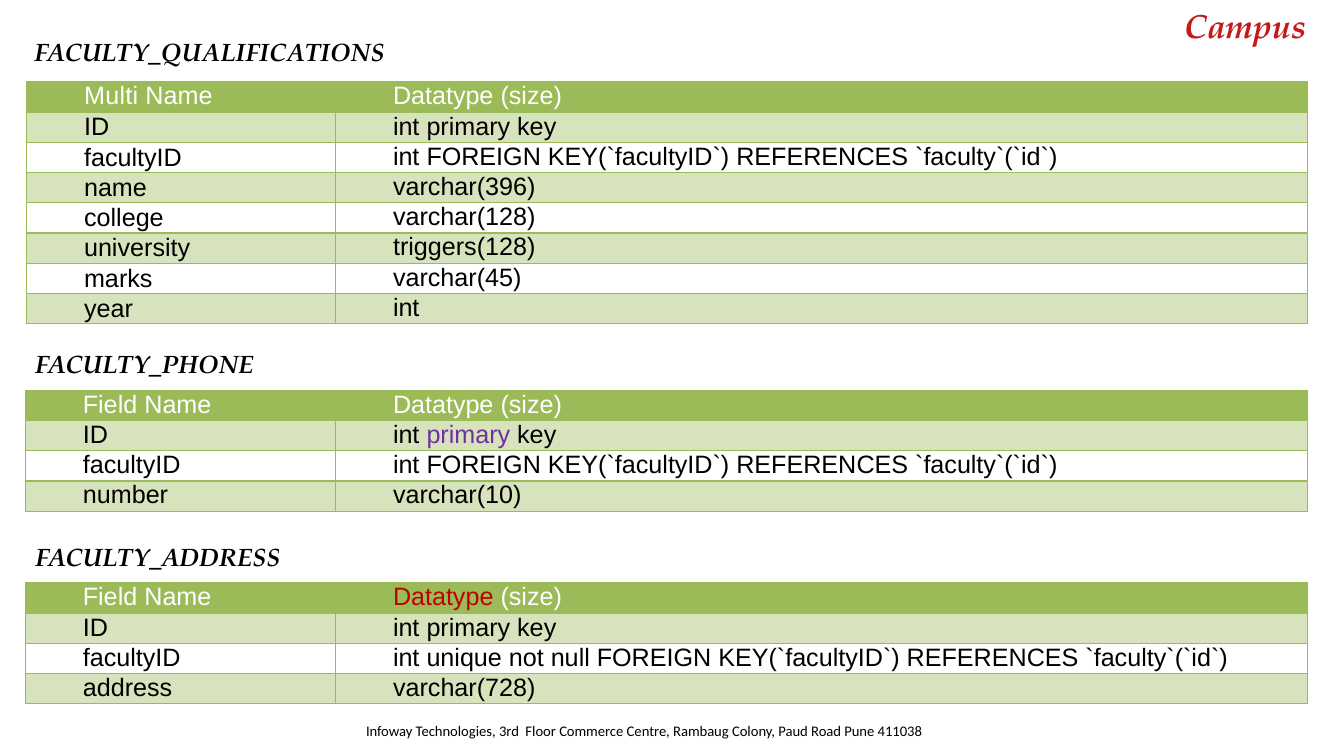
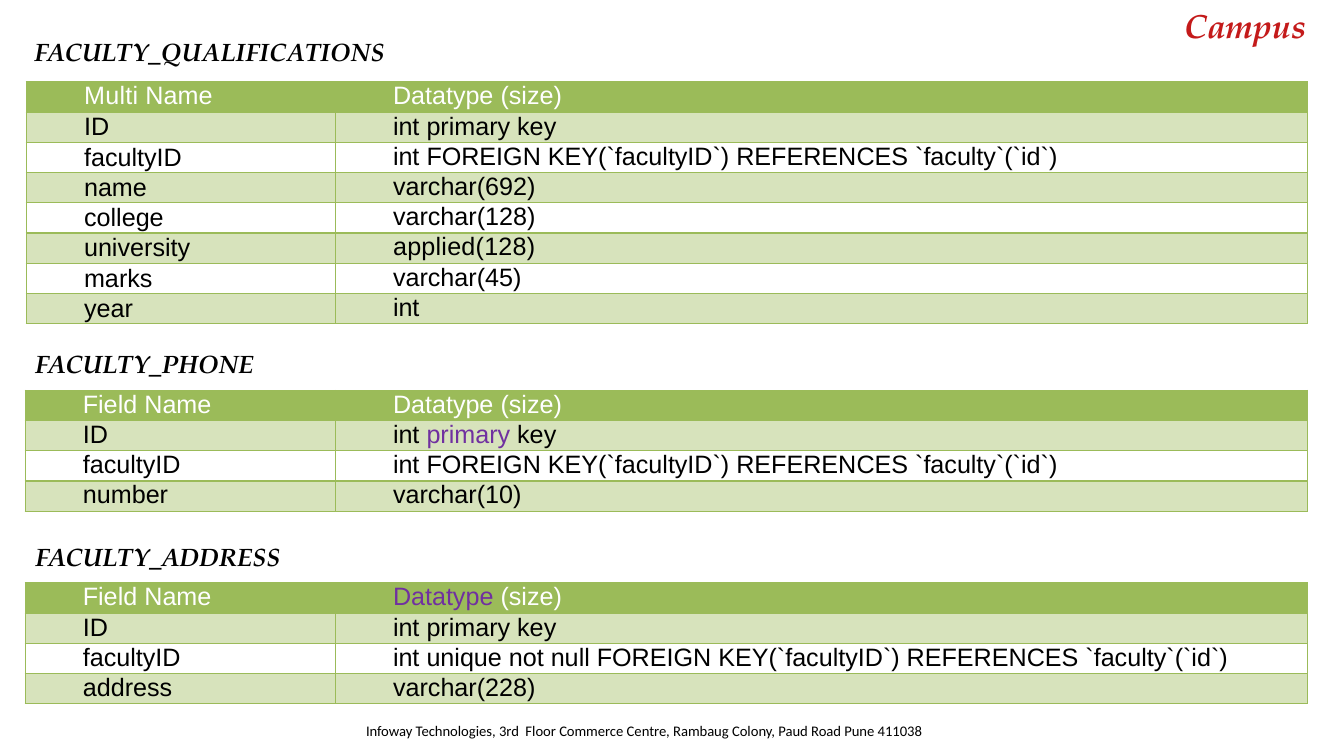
varchar(396: varchar(396 -> varchar(692
triggers(128: triggers(128 -> applied(128
Datatype at (443, 598) colour: red -> purple
varchar(728: varchar(728 -> varchar(228
